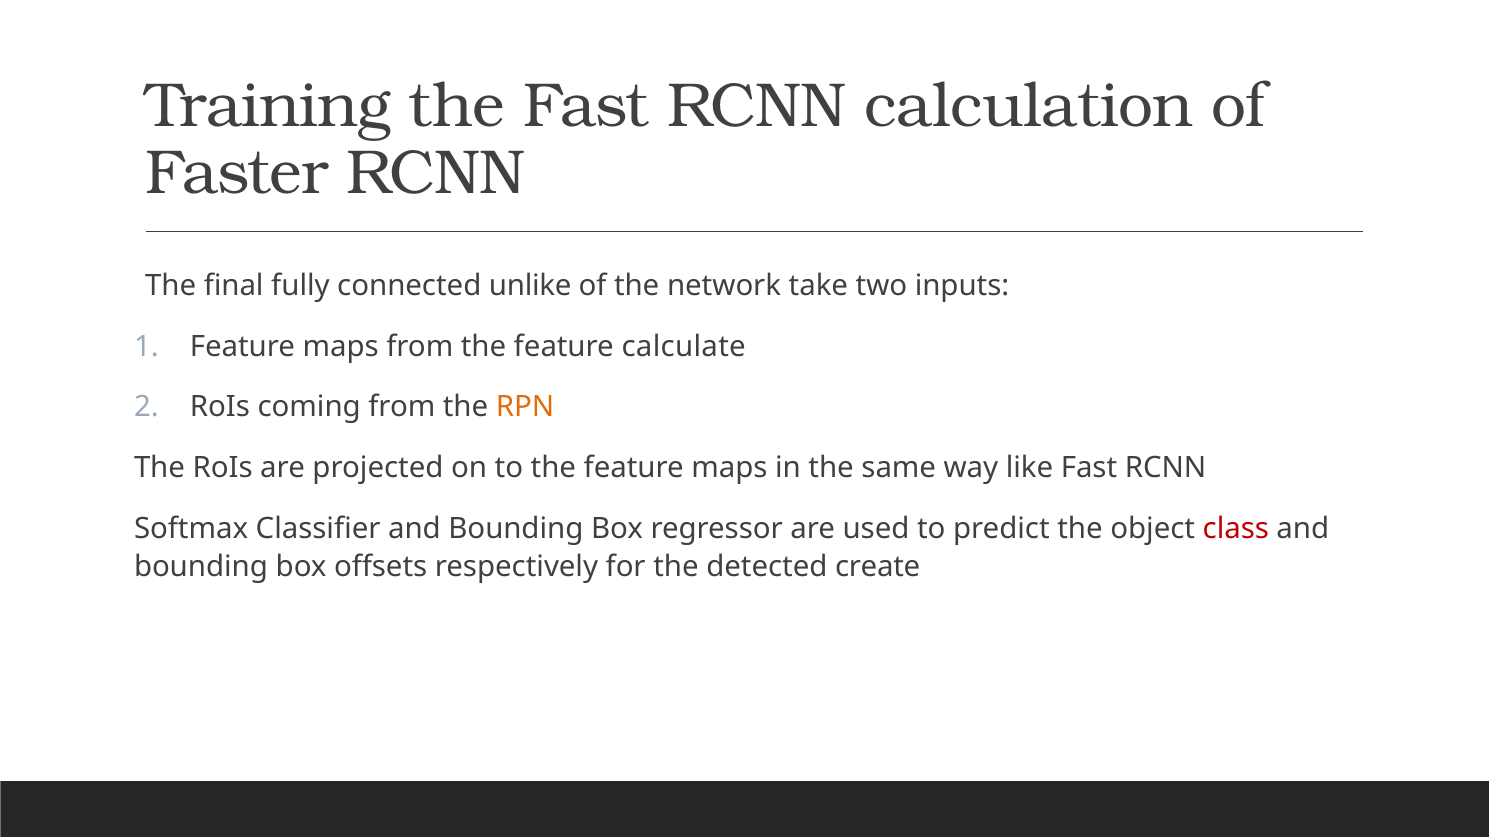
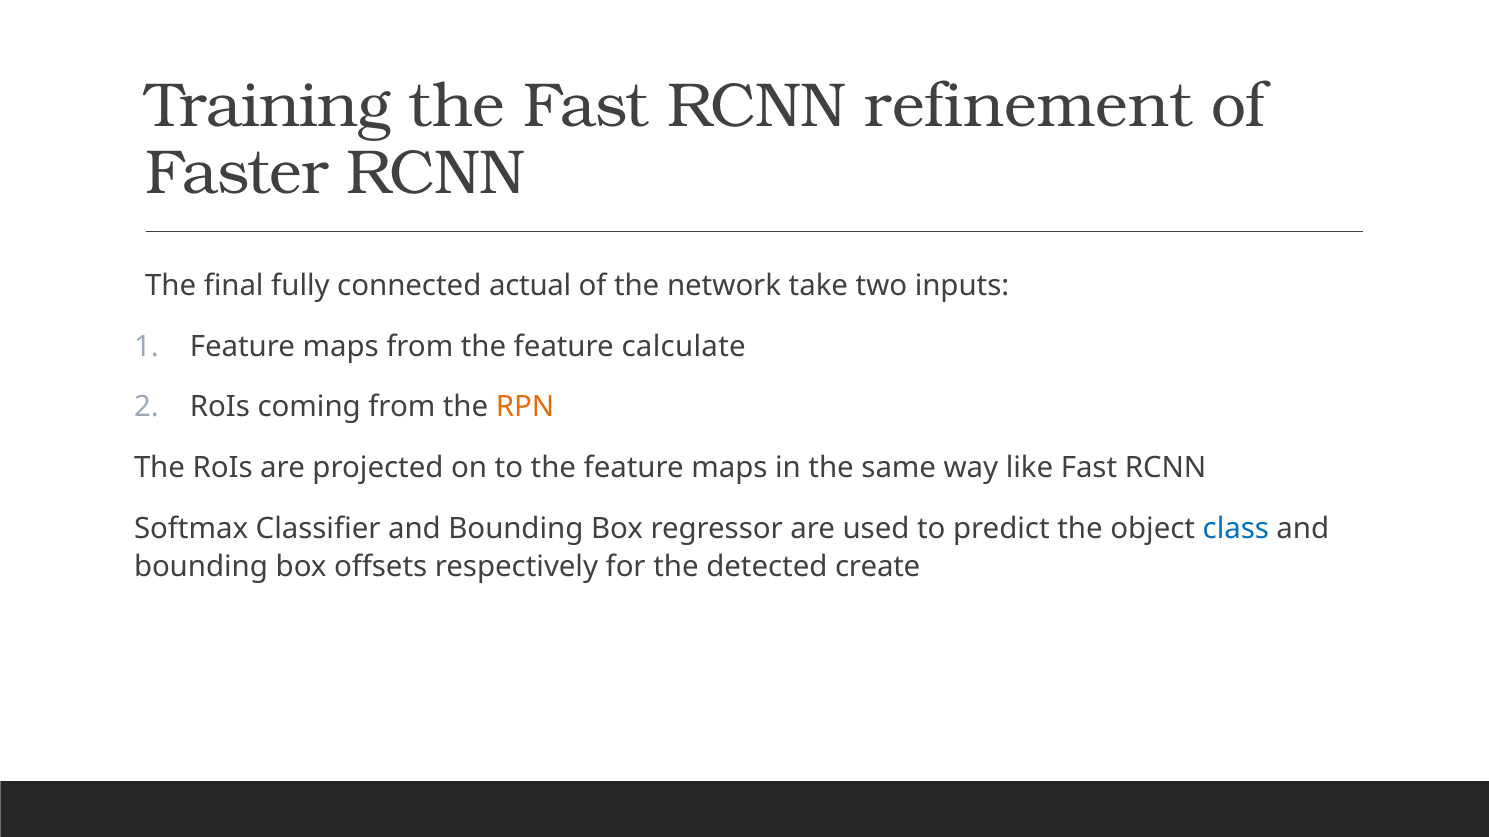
calculation: calculation -> refinement
unlike: unlike -> actual
class colour: red -> blue
